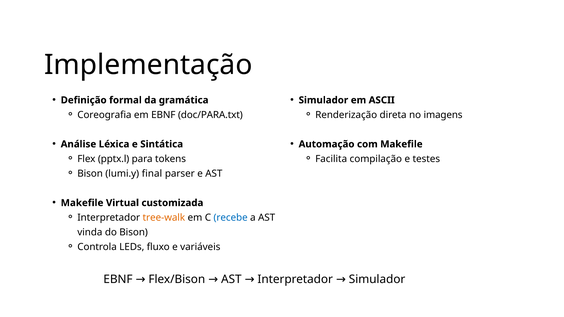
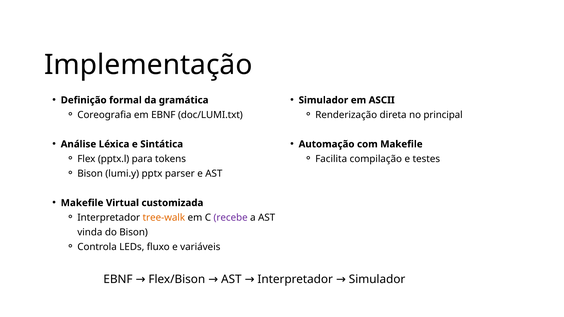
doc/PARA.txt: doc/PARA.txt -> doc/LUMI.txt
imagens: imagens -> principal
final: final -> pptx
recebe colour: blue -> purple
